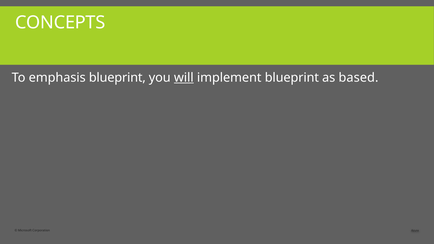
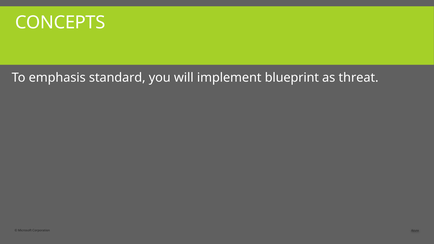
emphasis blueprint: blueprint -> standard
will underline: present -> none
based: based -> threat
